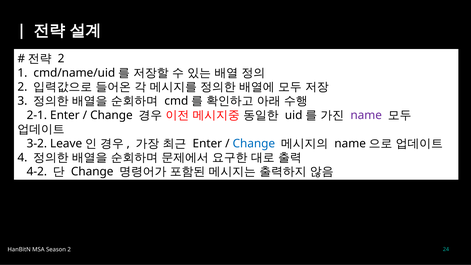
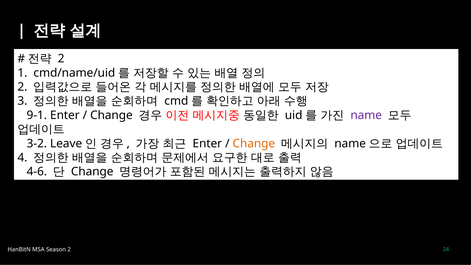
2-1: 2-1 -> 9-1
Change at (254, 143) colour: blue -> orange
4-2: 4-2 -> 4-6
